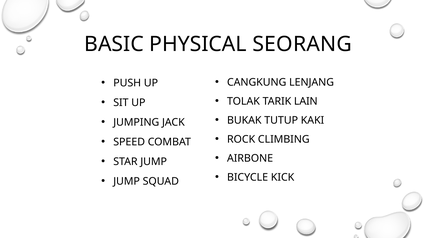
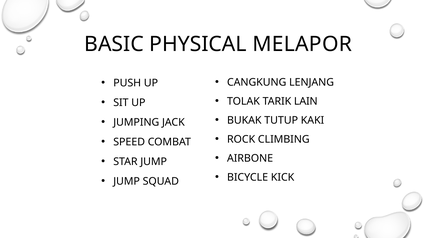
SEORANG: SEORANG -> MELAPOR
